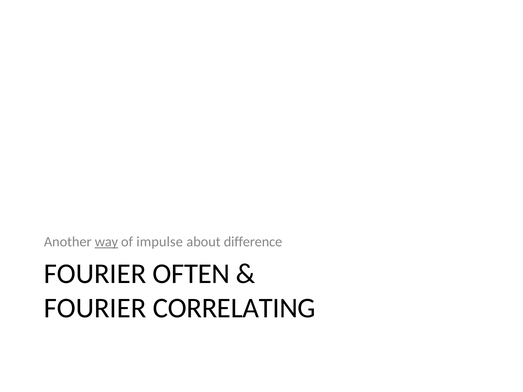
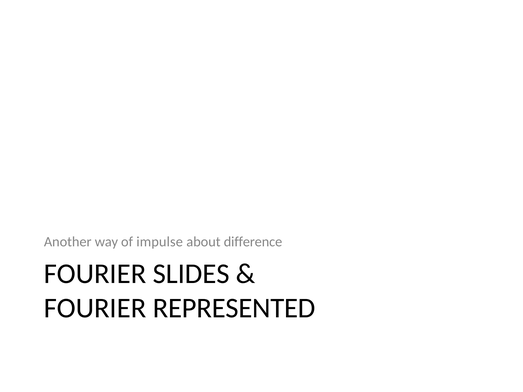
way underline: present -> none
OFTEN: OFTEN -> SLIDES
CORRELATING: CORRELATING -> REPRESENTED
